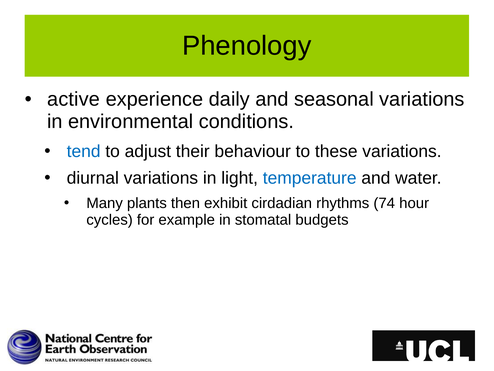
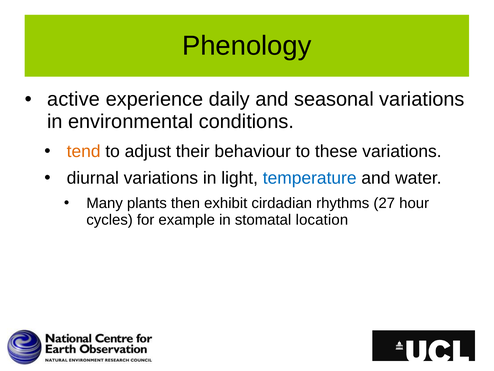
tend colour: blue -> orange
74: 74 -> 27
budgets: budgets -> location
